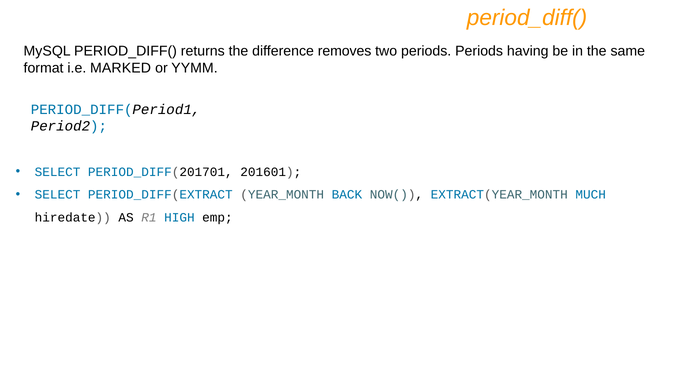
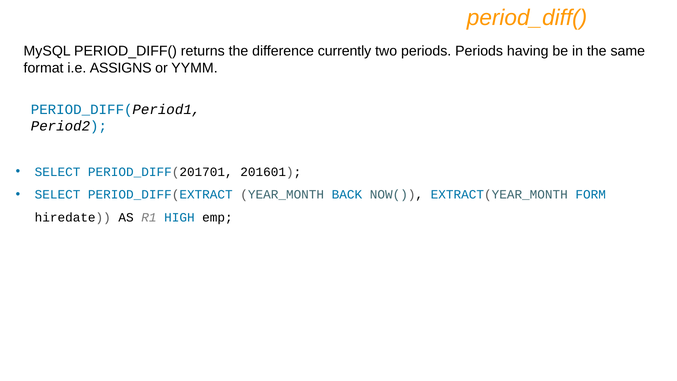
removes: removes -> currently
MARKED: MARKED -> ASSIGNS
MUCH: MUCH -> FORM
